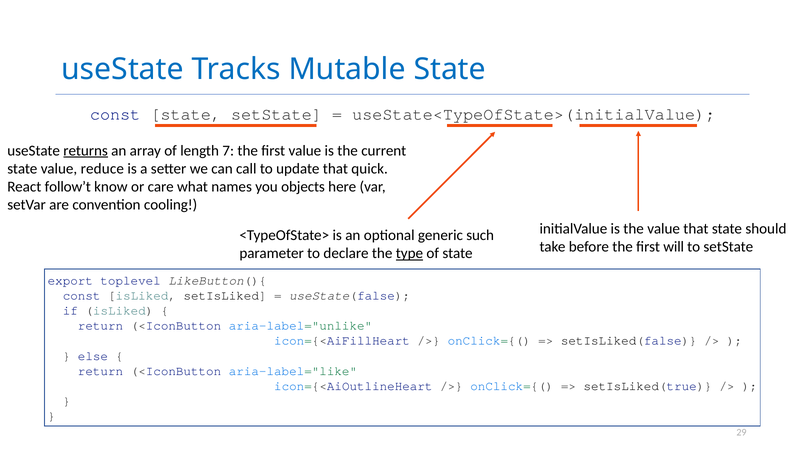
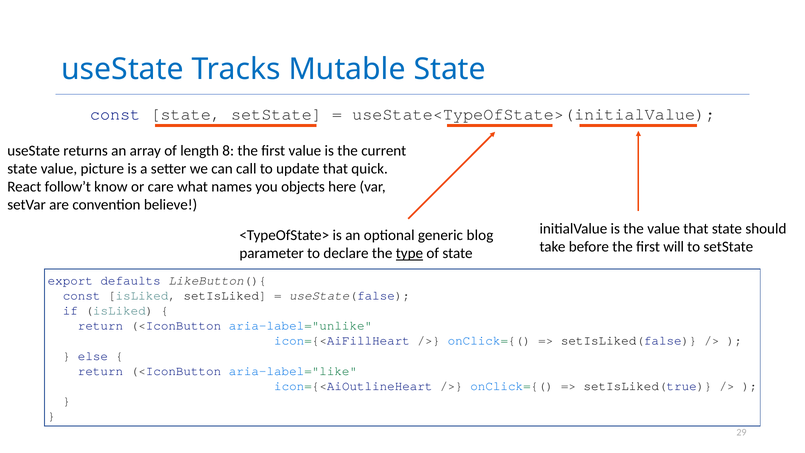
returns underline: present -> none
7: 7 -> 8
reduce: reduce -> picture
cooling: cooling -> believe
such: such -> blog
toplevel: toplevel -> defaults
